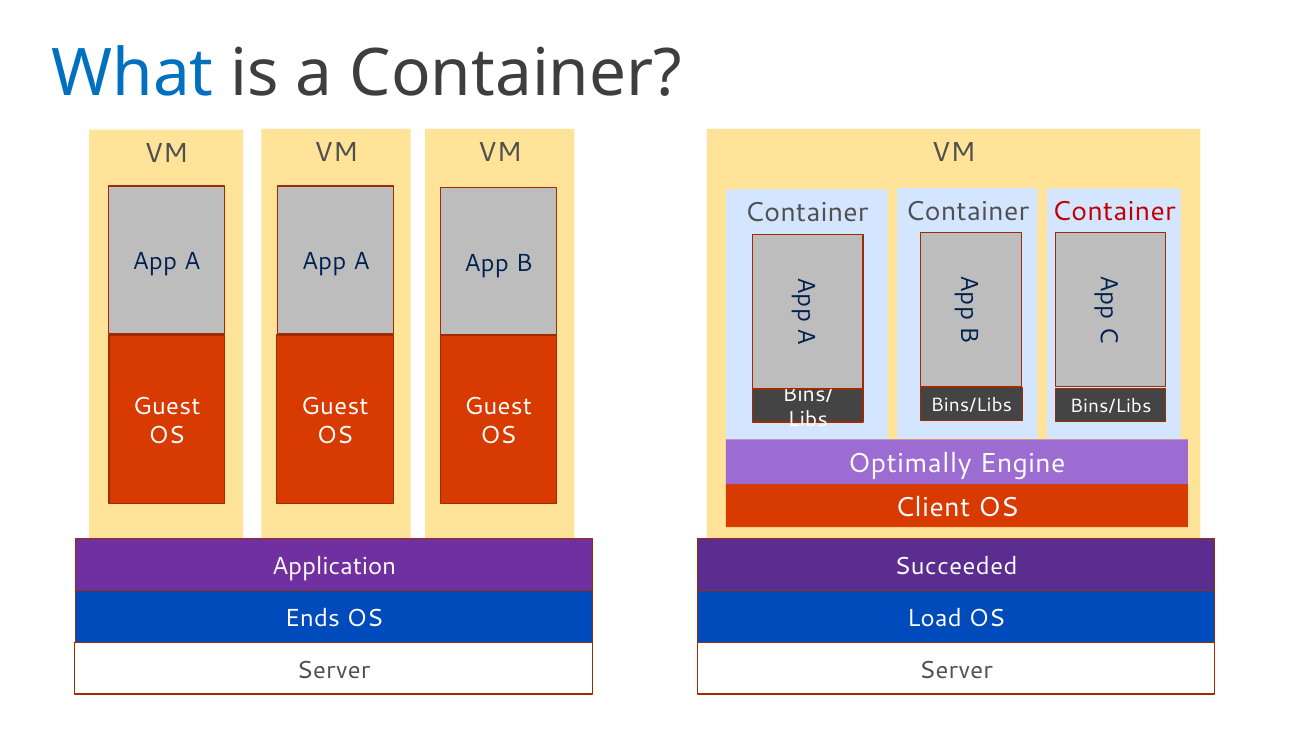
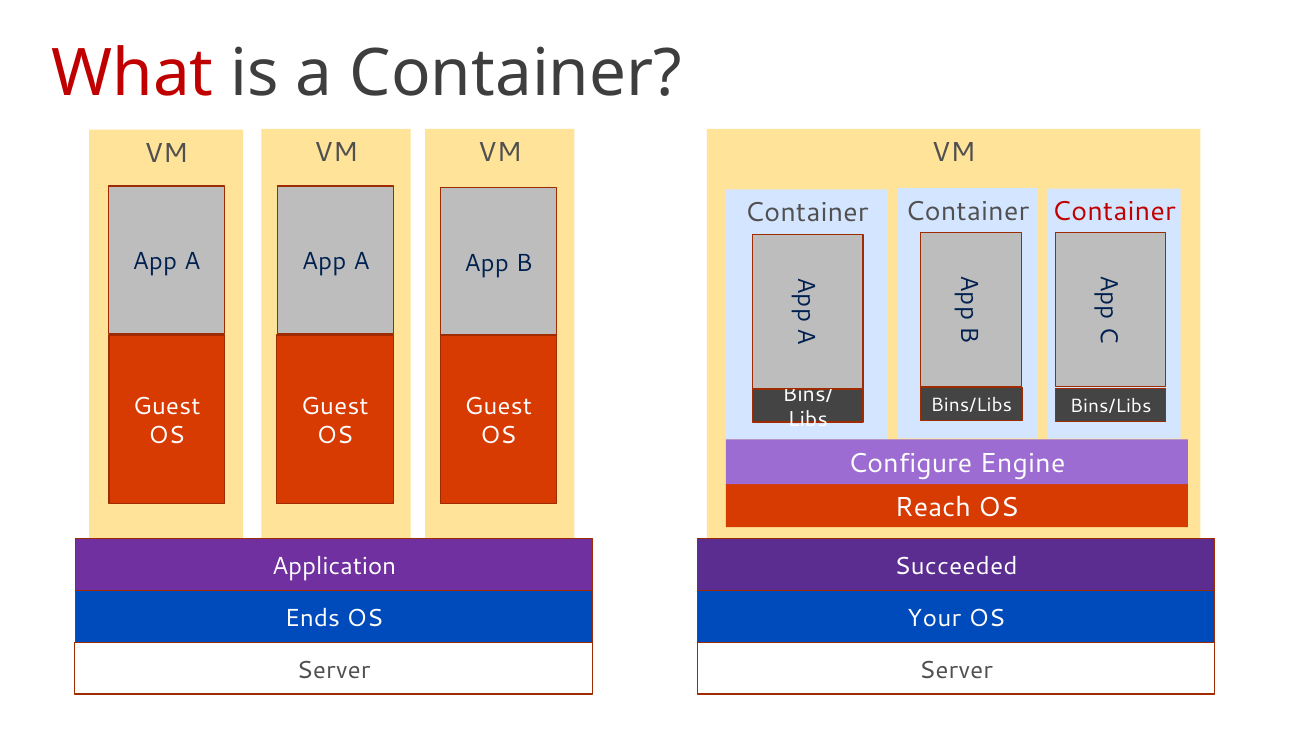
What colour: blue -> red
Optimally: Optimally -> Configure
Client: Client -> Reach
Load: Load -> Your
